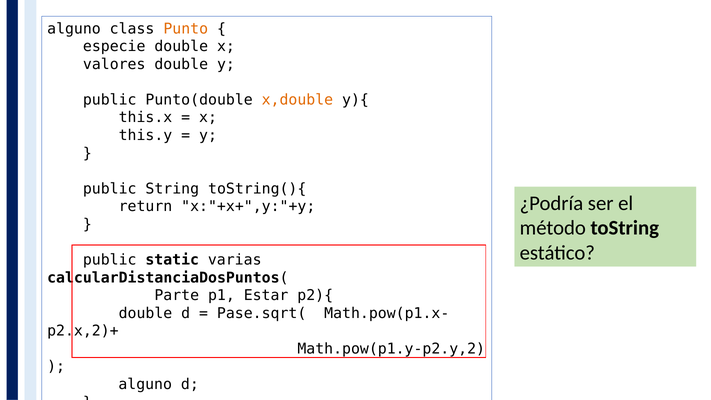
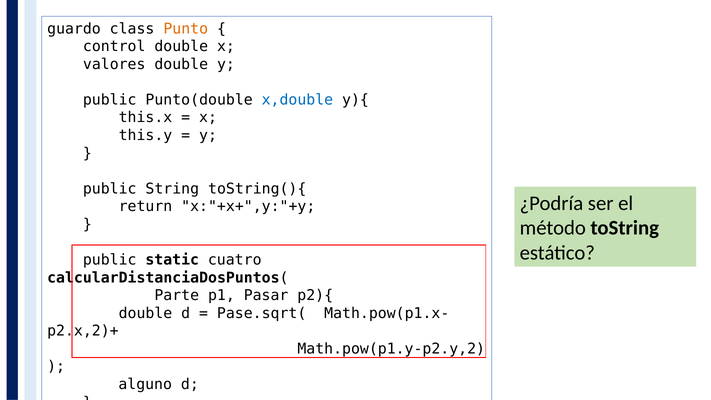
alguno at (74, 29): alguno -> guardo
especie: especie -> control
x,double colour: orange -> blue
varias: varias -> cuatro
Estar: Estar -> Pasar
